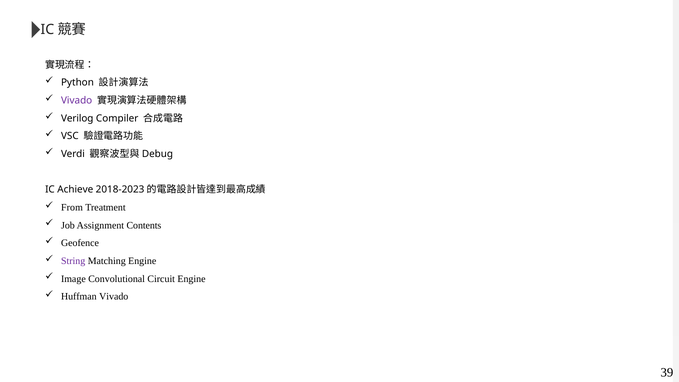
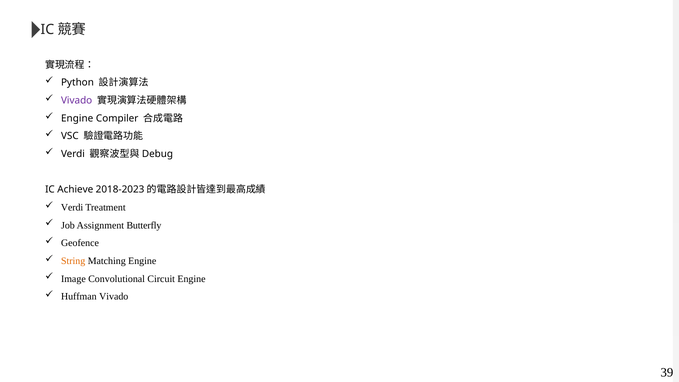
Verilog at (77, 118): Verilog -> Engine
From at (72, 207): From -> Verdi
Contents: Contents -> Butterfly
String colour: purple -> orange
